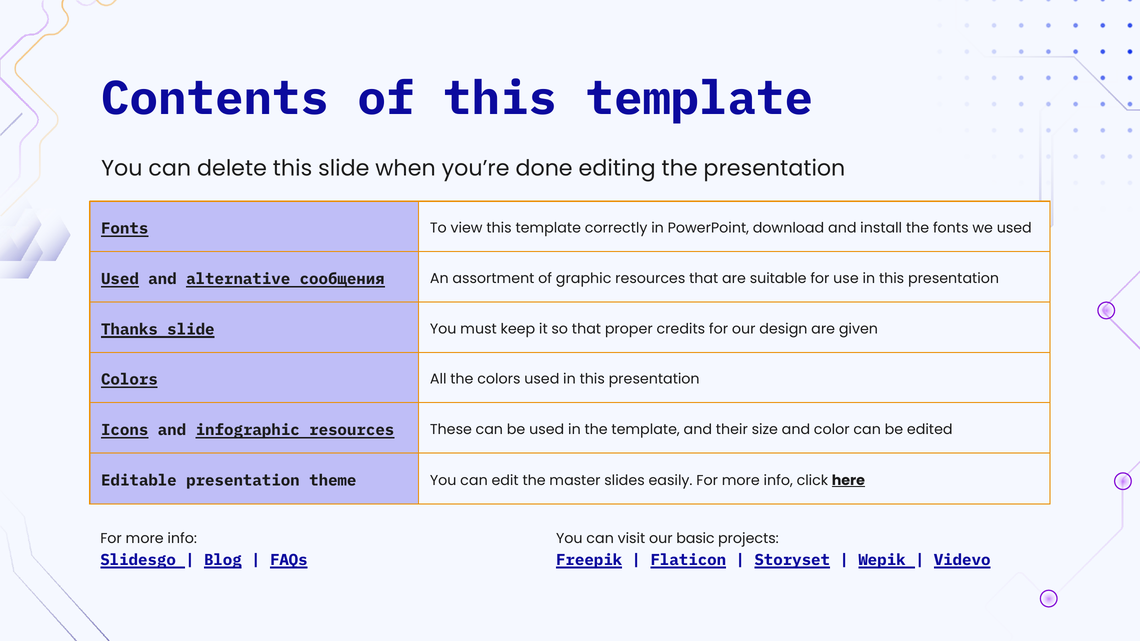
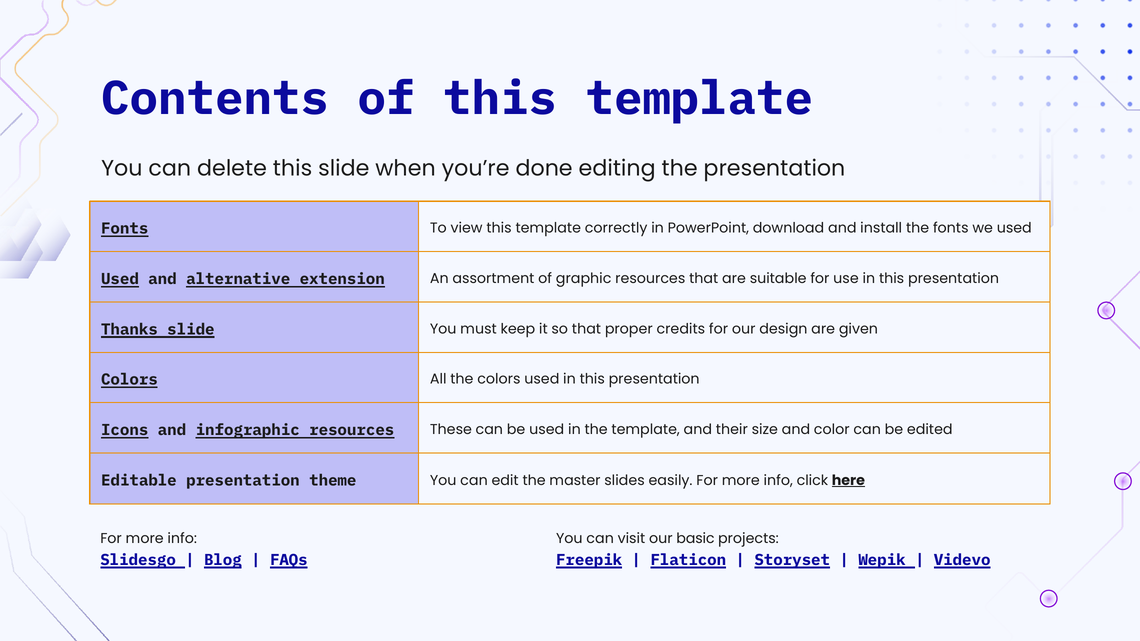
сообщения: сообщения -> extension
